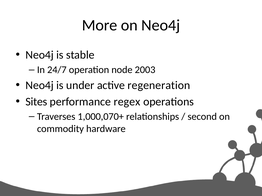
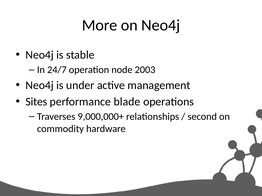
regeneration: regeneration -> management
regex: regex -> blade
1,000,070+: 1,000,070+ -> 9,000,000+
